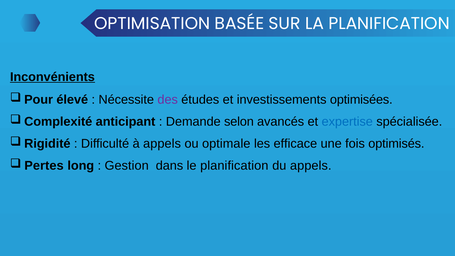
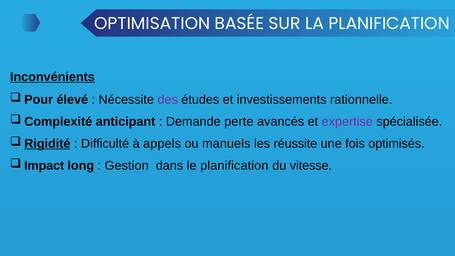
optimisées: optimisées -> rationnelle
selon: selon -> perte
expertise colour: blue -> purple
Rigidité underline: none -> present
optimale: optimale -> manuels
efficace: efficace -> réussite
Pertes: Pertes -> Impact
du appels: appels -> vitesse
